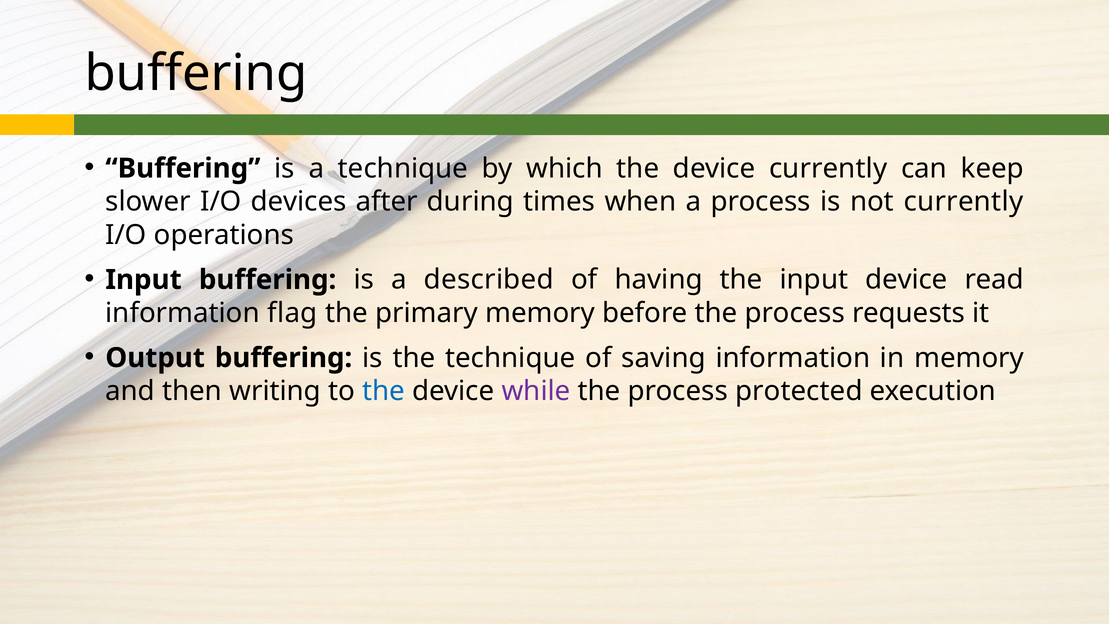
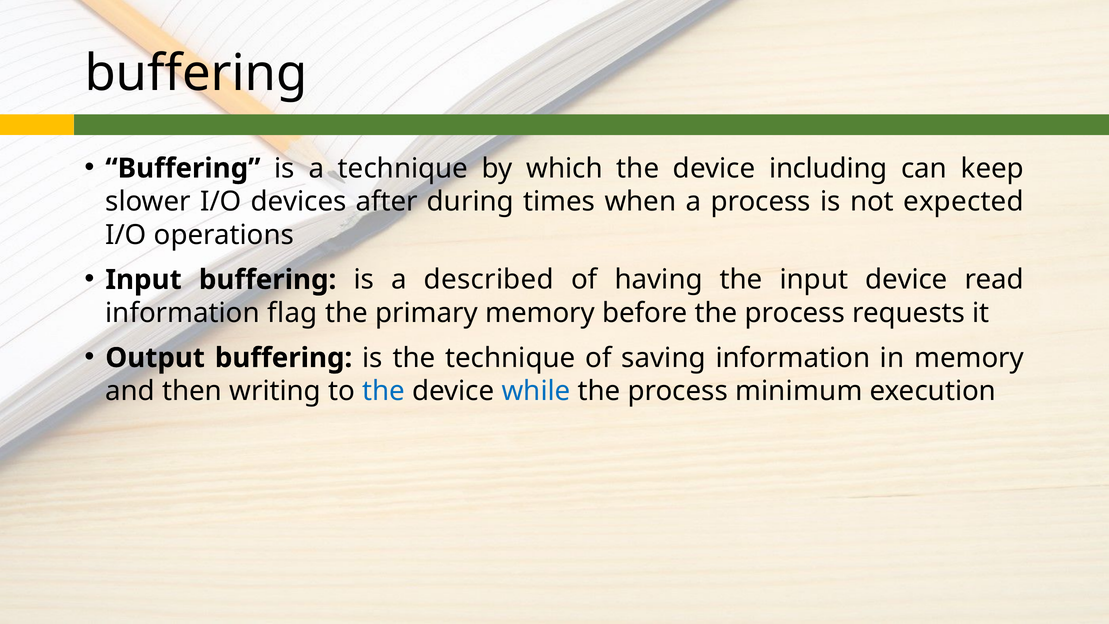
device currently: currently -> including
not currently: currently -> expected
while colour: purple -> blue
protected: protected -> minimum
